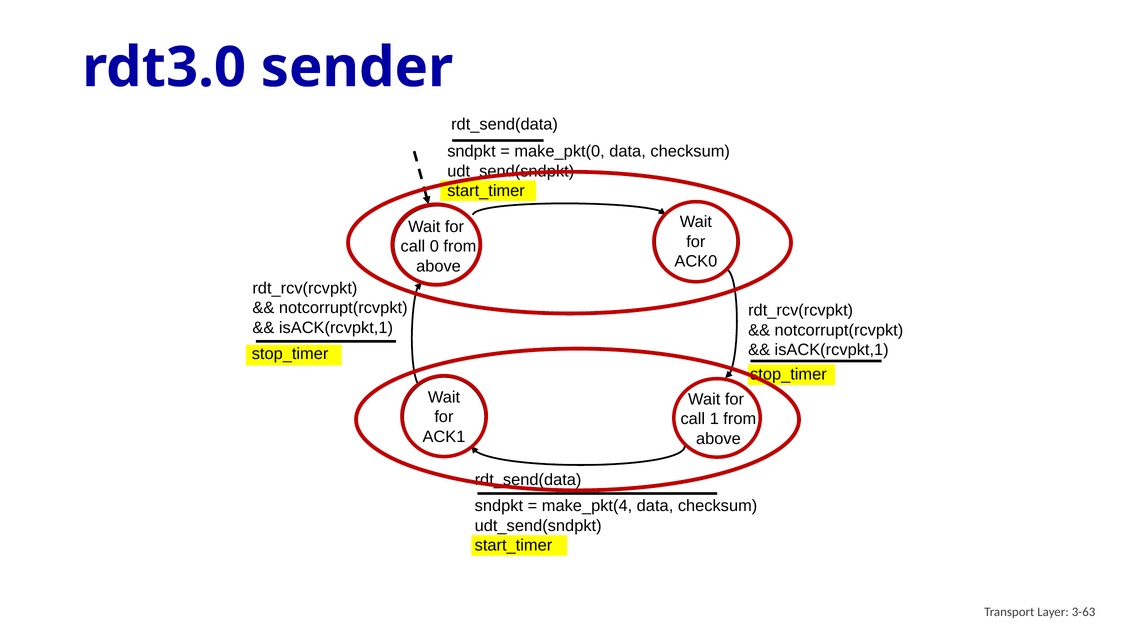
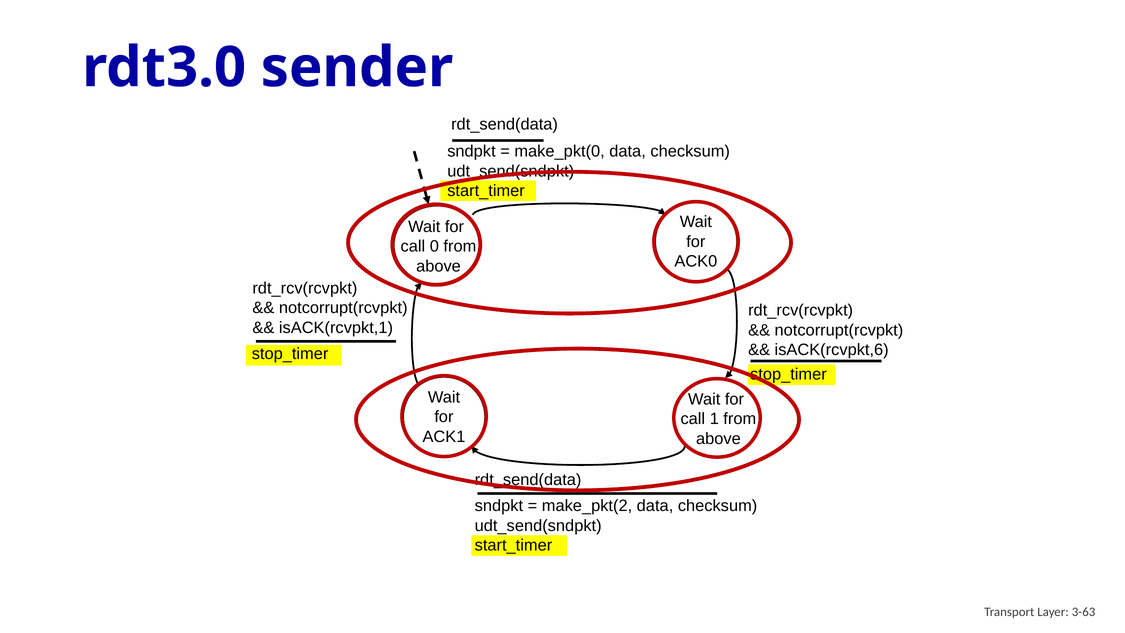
isACK(rcvpkt,1 at (832, 350): isACK(rcvpkt,1 -> isACK(rcvpkt,6
make_pkt(4: make_pkt(4 -> make_pkt(2
